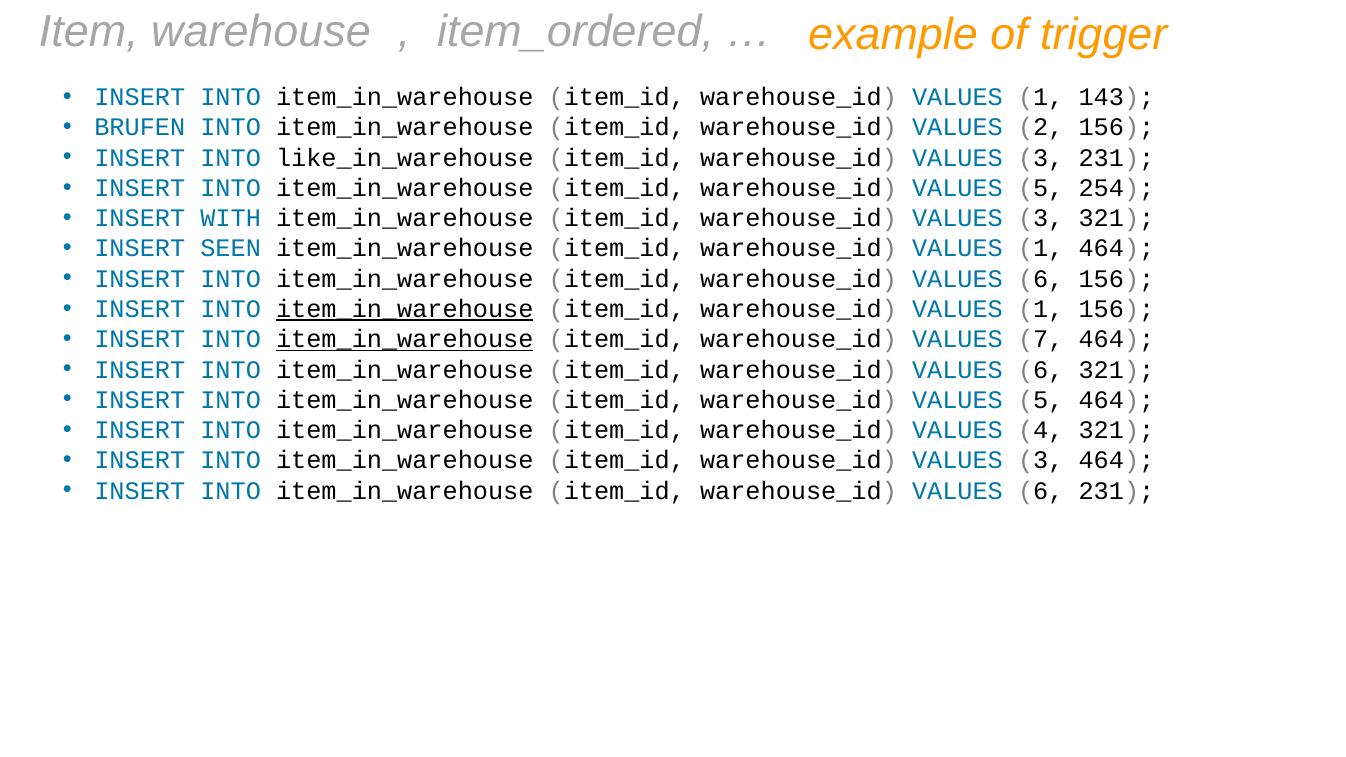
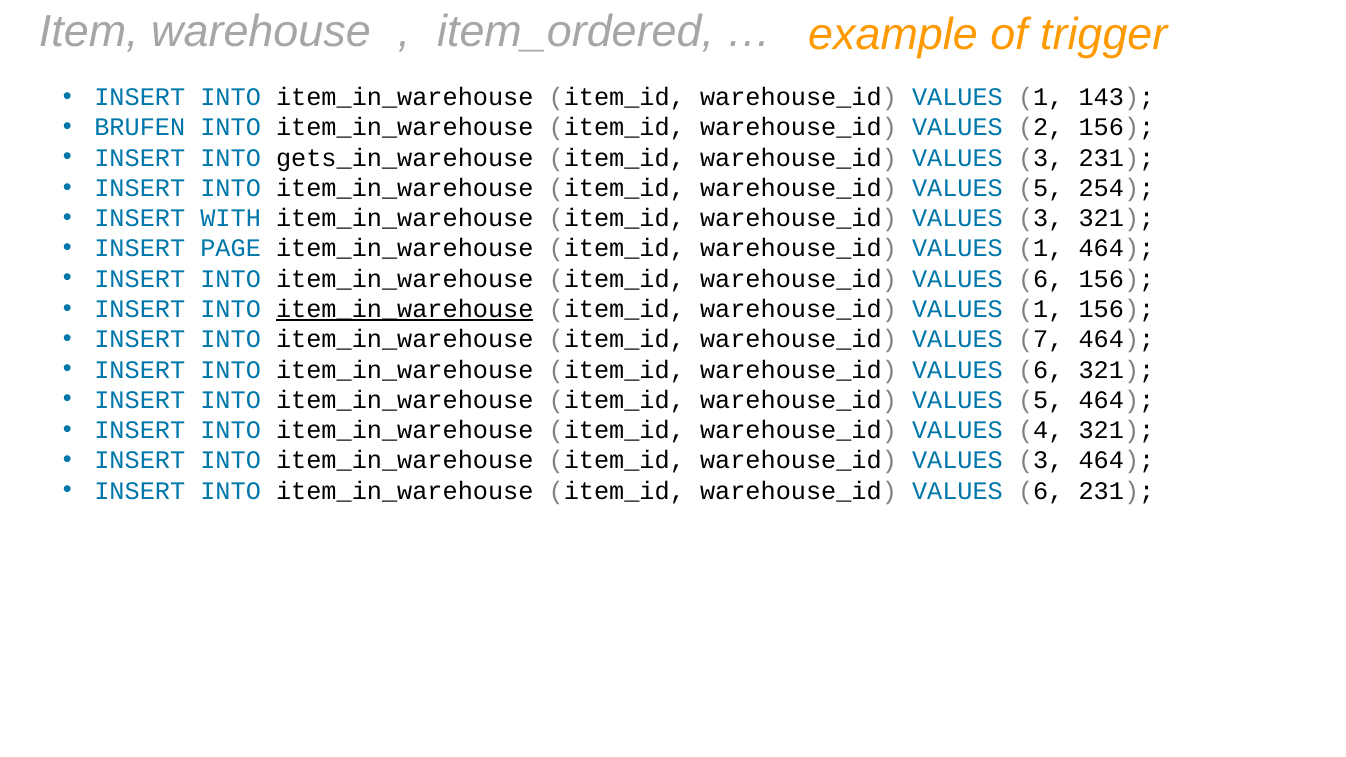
like_in_warehouse: like_in_warehouse -> gets_in_warehouse
SEEN: SEEN -> PAGE
item_in_warehouse at (405, 340) underline: present -> none
